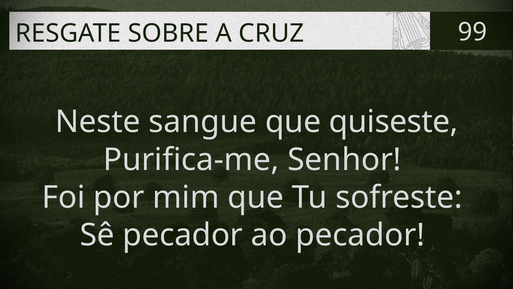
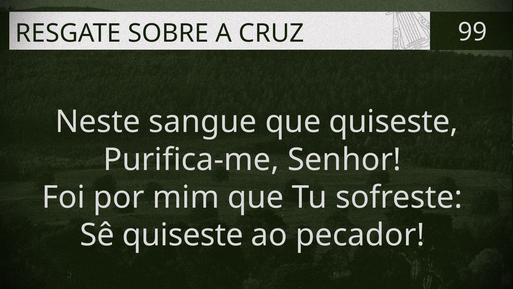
Sê pecador: pecador -> quiseste
